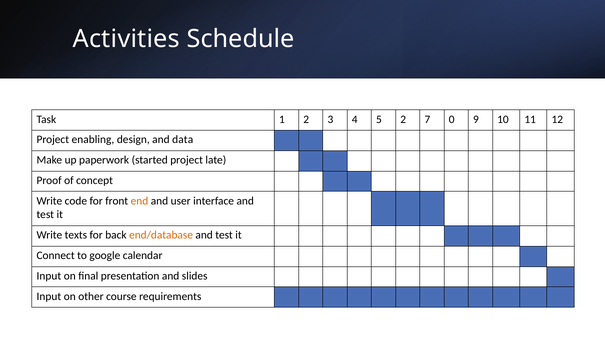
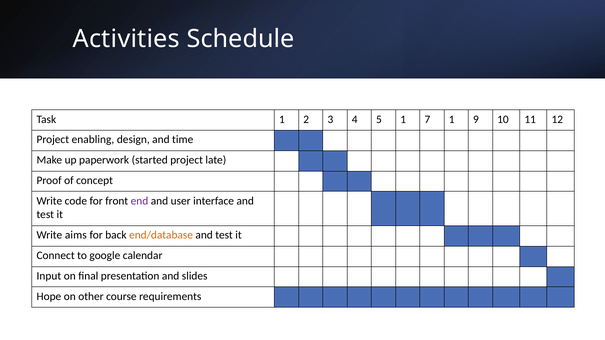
5 2: 2 -> 1
7 0: 0 -> 1
data: data -> time
end colour: orange -> purple
texts: texts -> aims
Input at (49, 297): Input -> Hope
